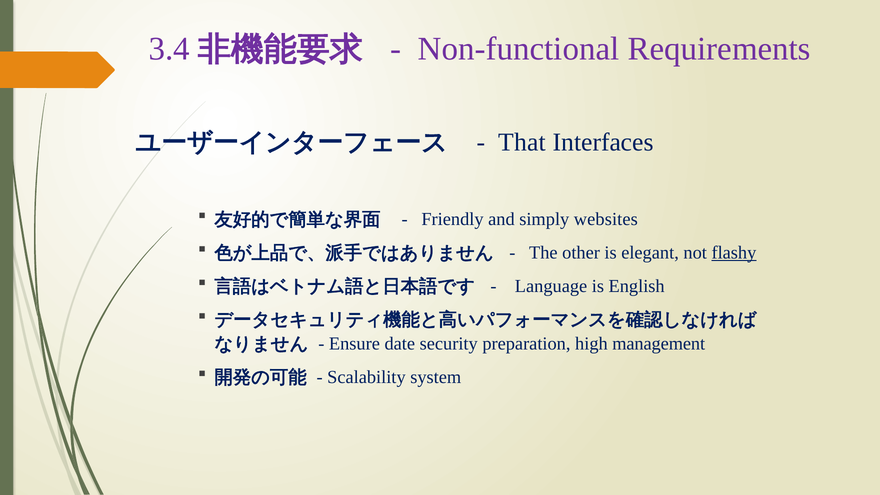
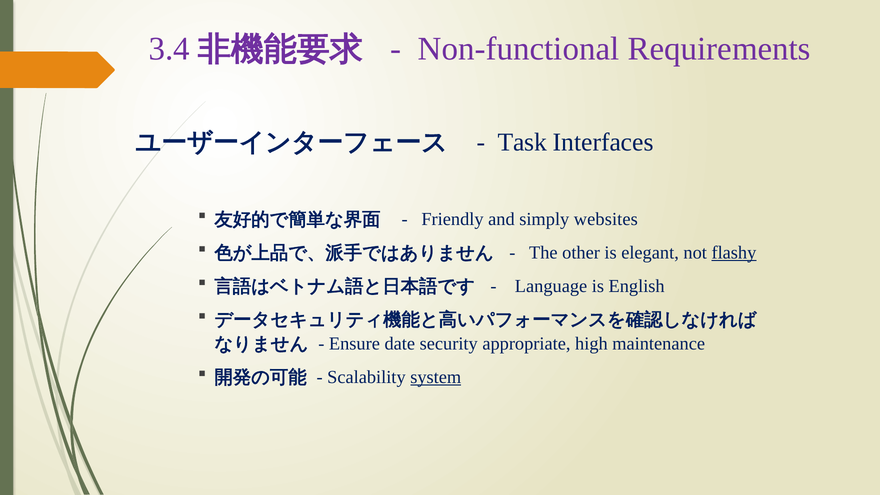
That: That -> Task
preparation: preparation -> appropriate
management: management -> maintenance
system underline: none -> present
